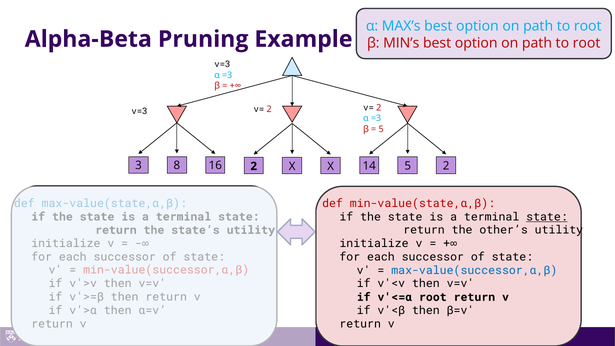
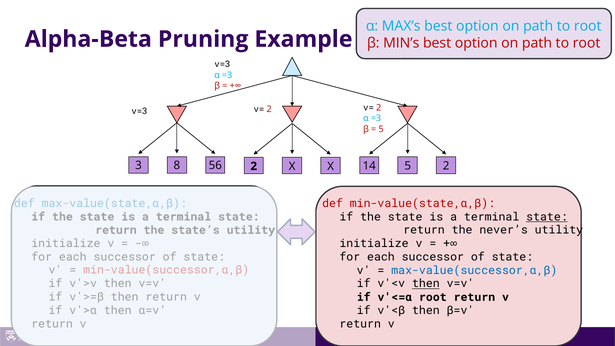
16: 16 -> 56
other’s: other’s -> never’s
then at (426, 284) underline: none -> present
